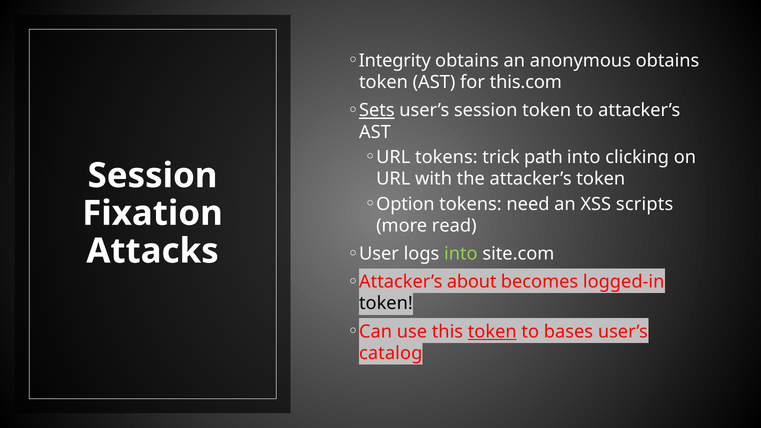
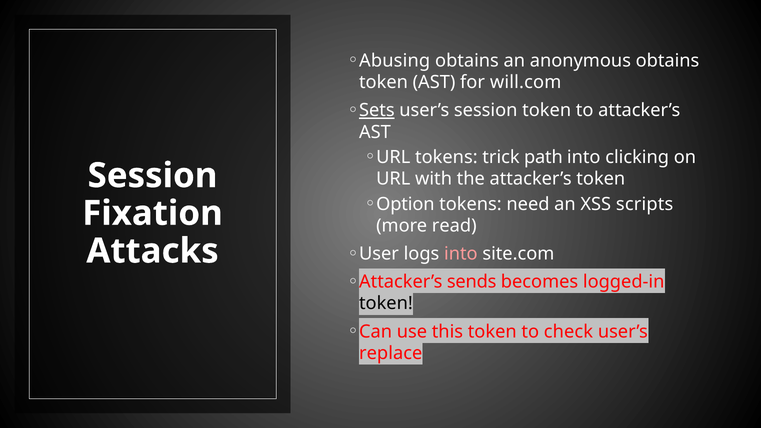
Integrity: Integrity -> Abusing
this.com: this.com -> will.com
into at (461, 254) colour: light green -> pink
about: about -> sends
token at (492, 332) underline: present -> none
bases: bases -> check
catalog: catalog -> replace
